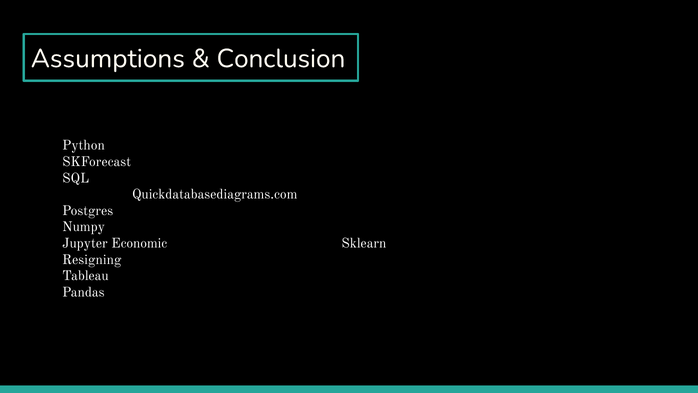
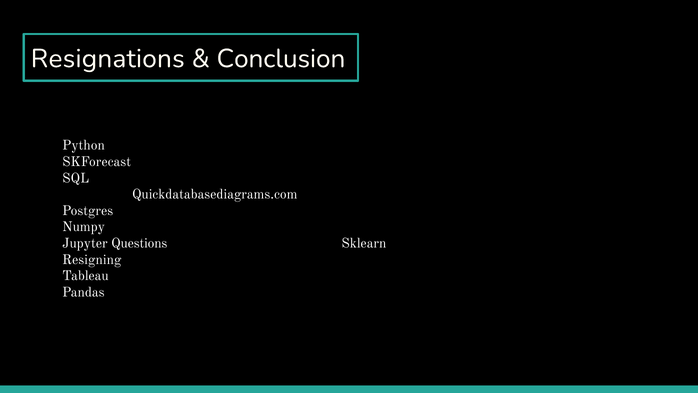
Assumptions: Assumptions -> Resignations
Economic: Economic -> Questions
